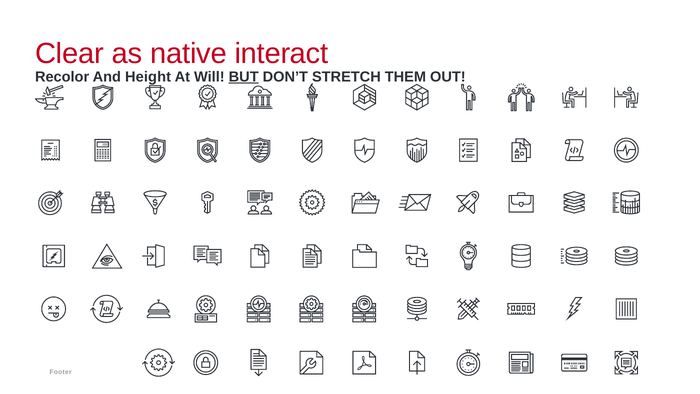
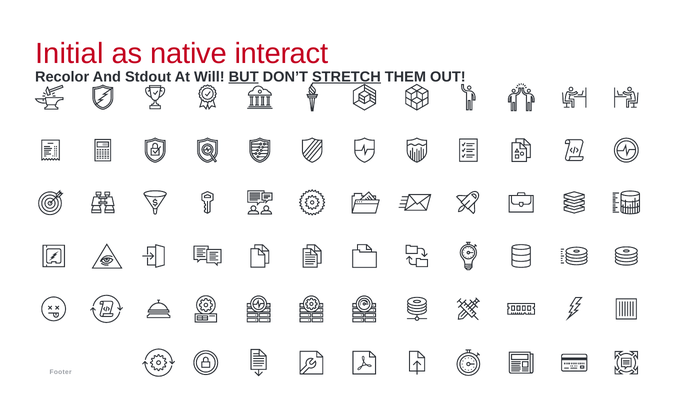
Clear: Clear -> Initial
Height: Height -> Stdout
STRETCH underline: none -> present
